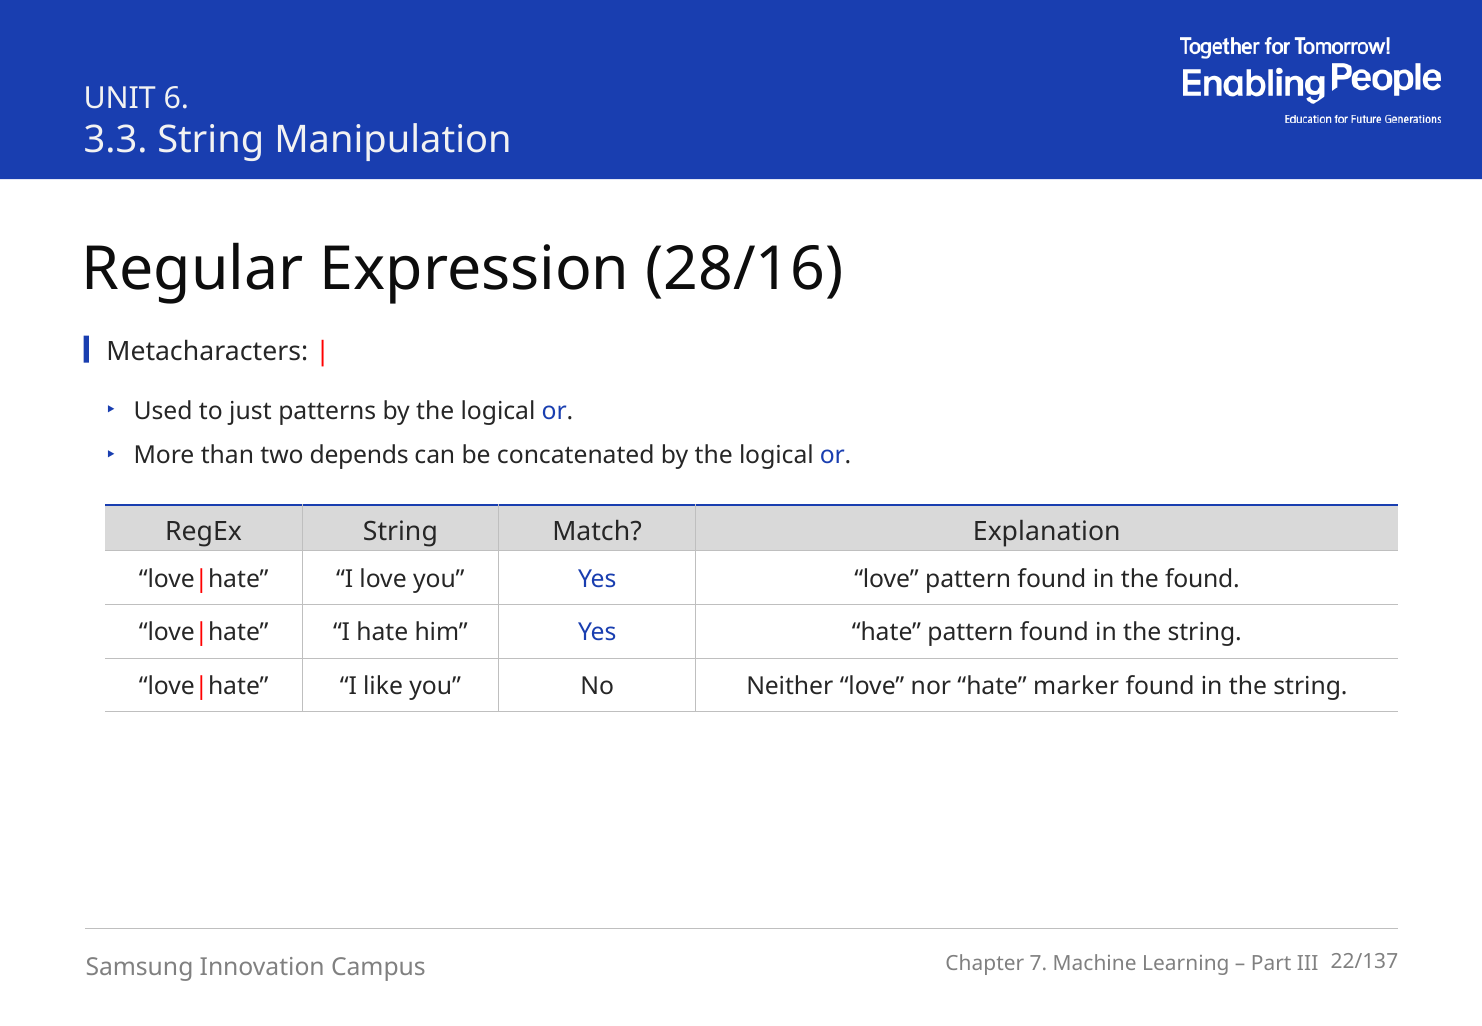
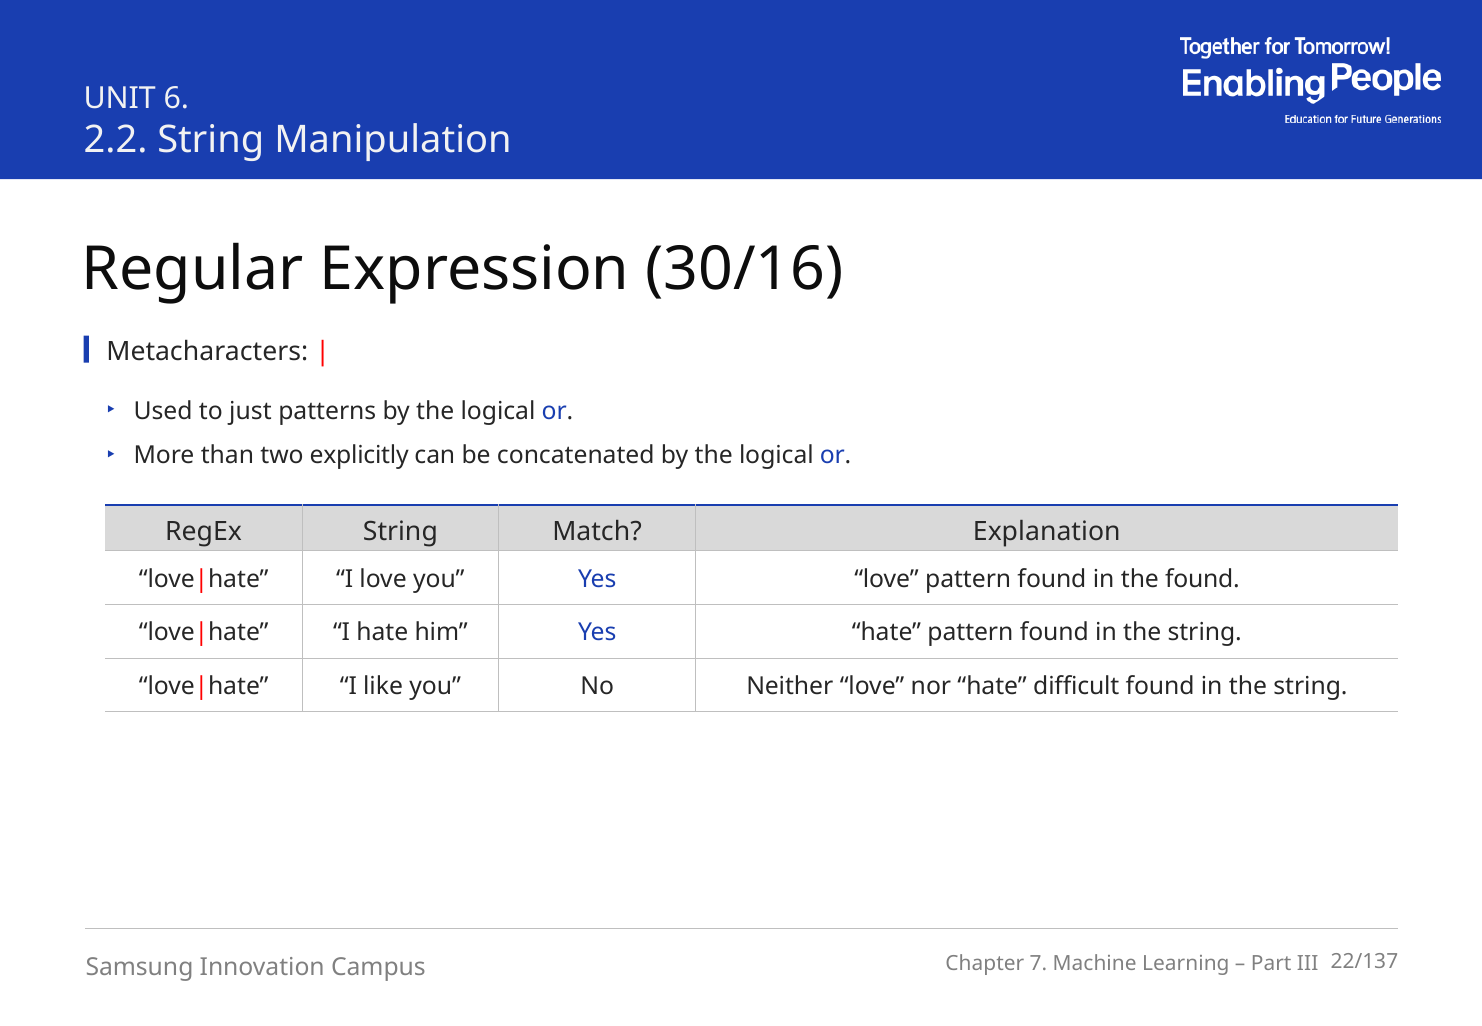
3.3: 3.3 -> 2.2
28/16: 28/16 -> 30/16
depends: depends -> explicitly
marker: marker -> difficult
